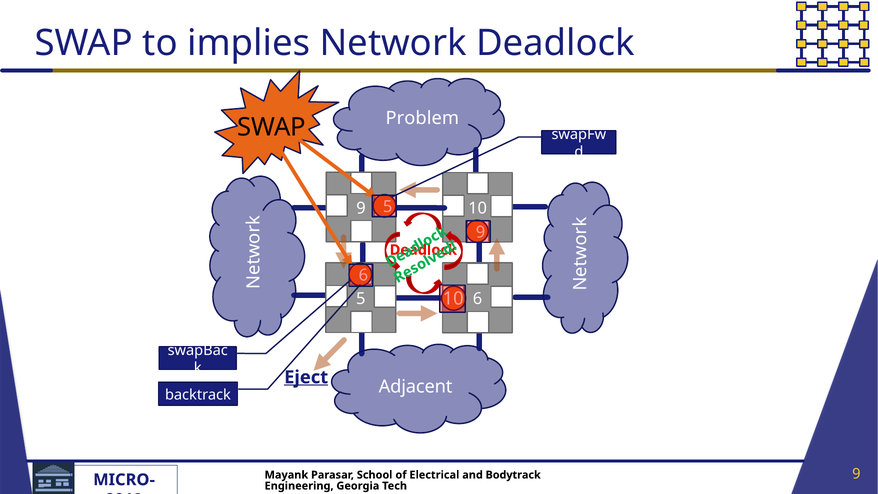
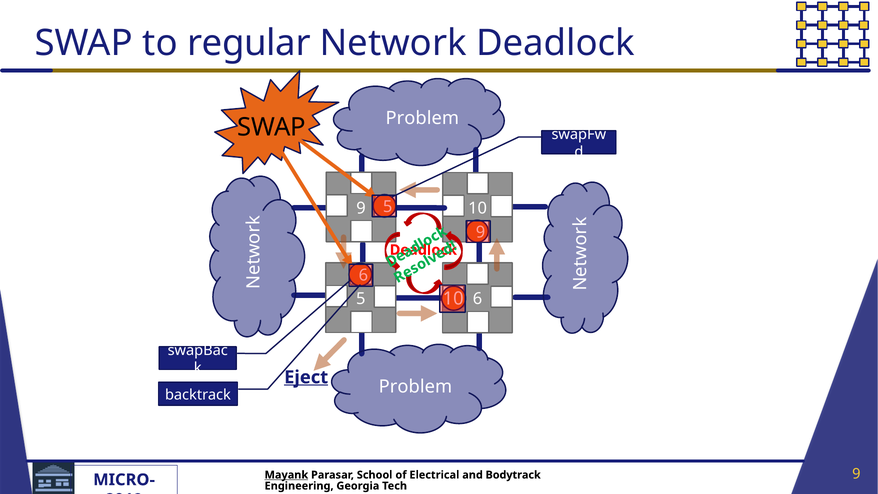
implies: implies -> regular
Adjacent at (416, 387): Adjacent -> Problem
Mayank underline: none -> present
